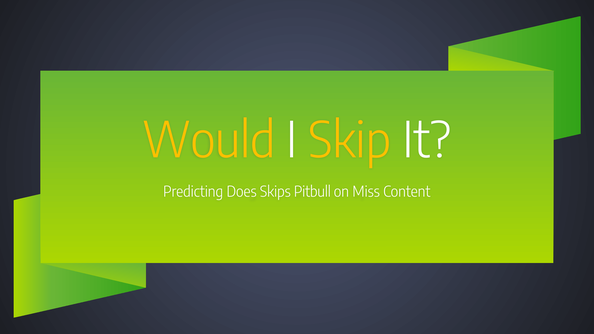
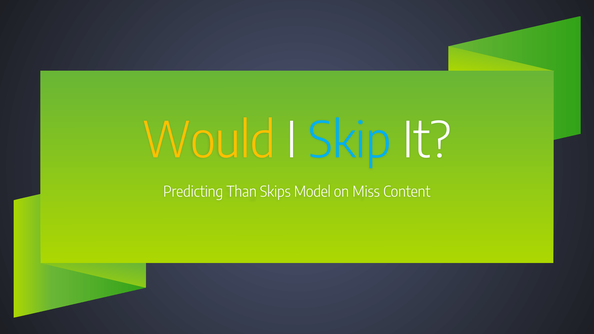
Skip colour: yellow -> light blue
Does: Does -> Than
Pitbull: Pitbull -> Model
